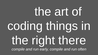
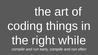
there: there -> while
